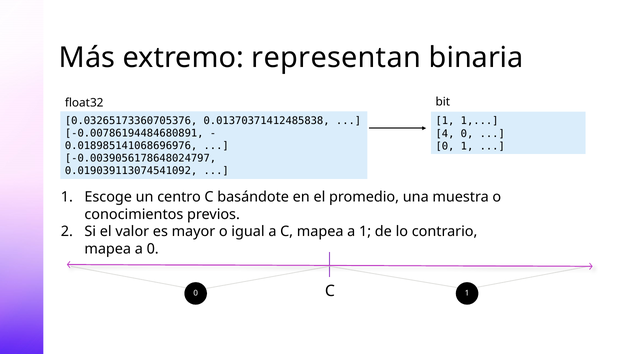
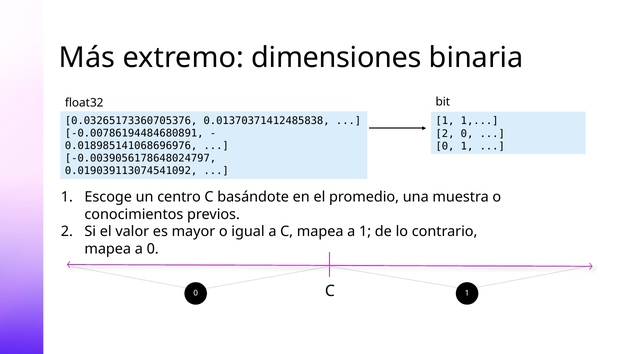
representan: representan -> dimensiones
4 at (445, 134): 4 -> 2
